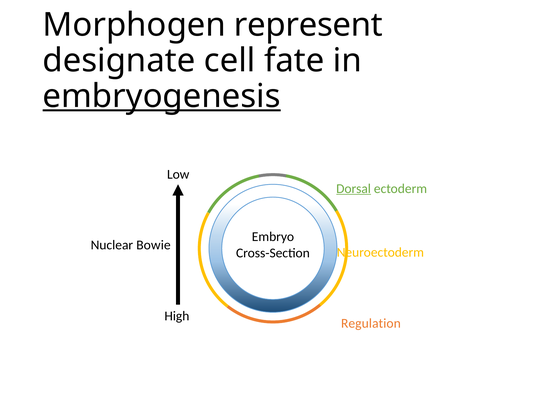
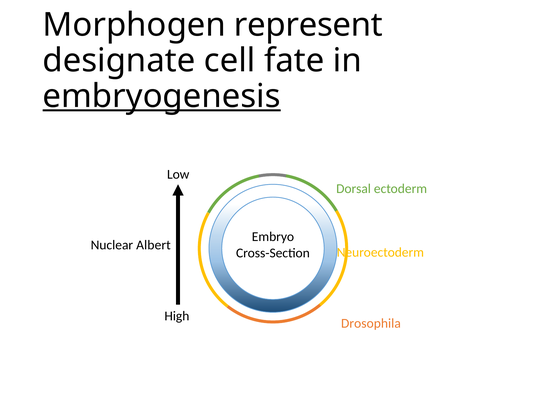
Dorsal underline: present -> none
Bowie: Bowie -> Albert
Regulation: Regulation -> Drosophila
